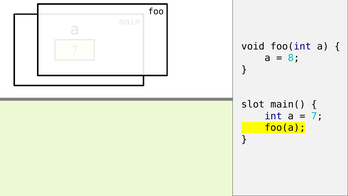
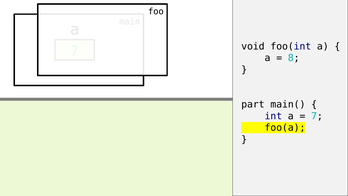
slot: slot -> part
